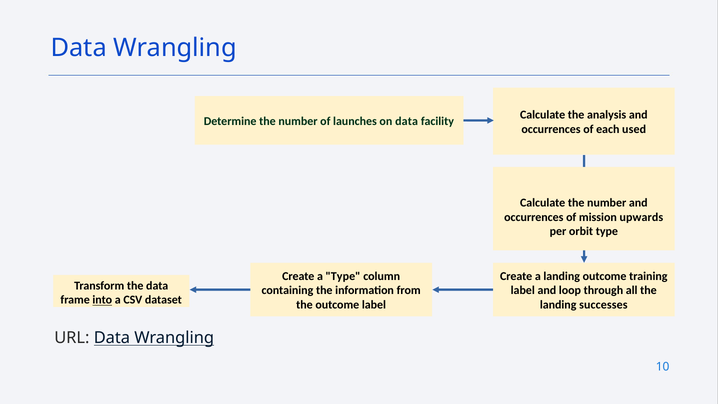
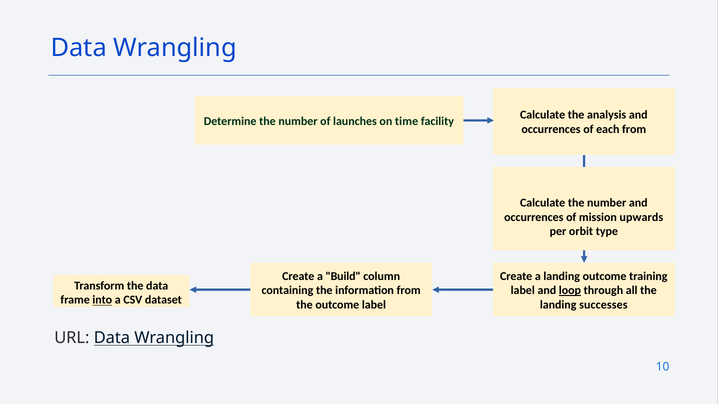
on data: data -> time
each used: used -> from
a Type: Type -> Build
loop underline: none -> present
